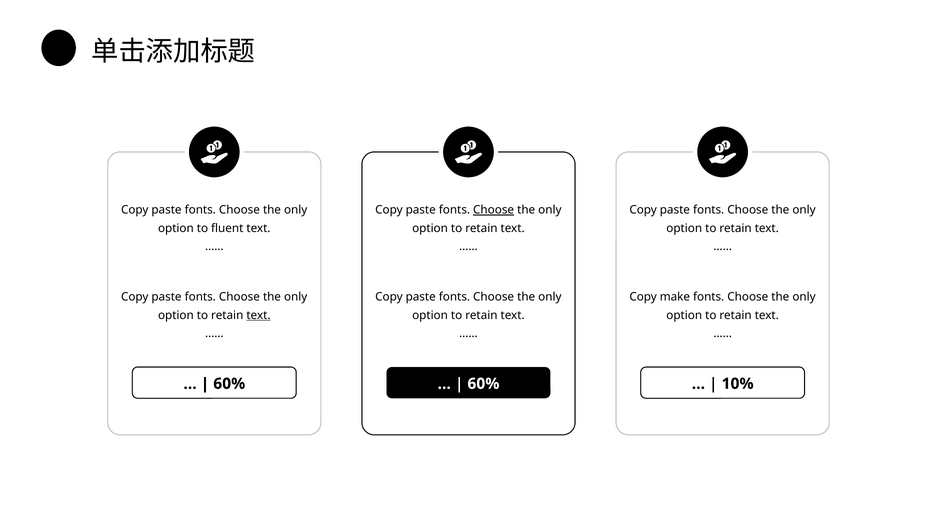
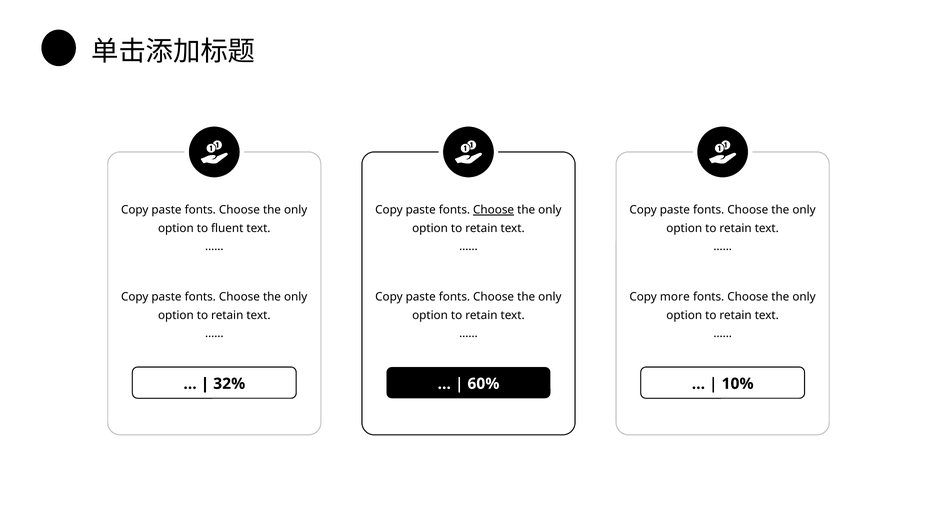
make: make -> more
text at (258, 315) underline: present -> none
60% at (229, 384): 60% -> 32%
